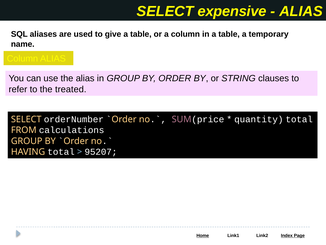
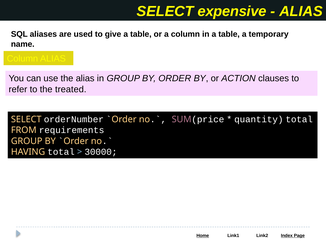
STRING: STRING -> ACTION
calculations: calculations -> requirements
95207: 95207 -> 30000
